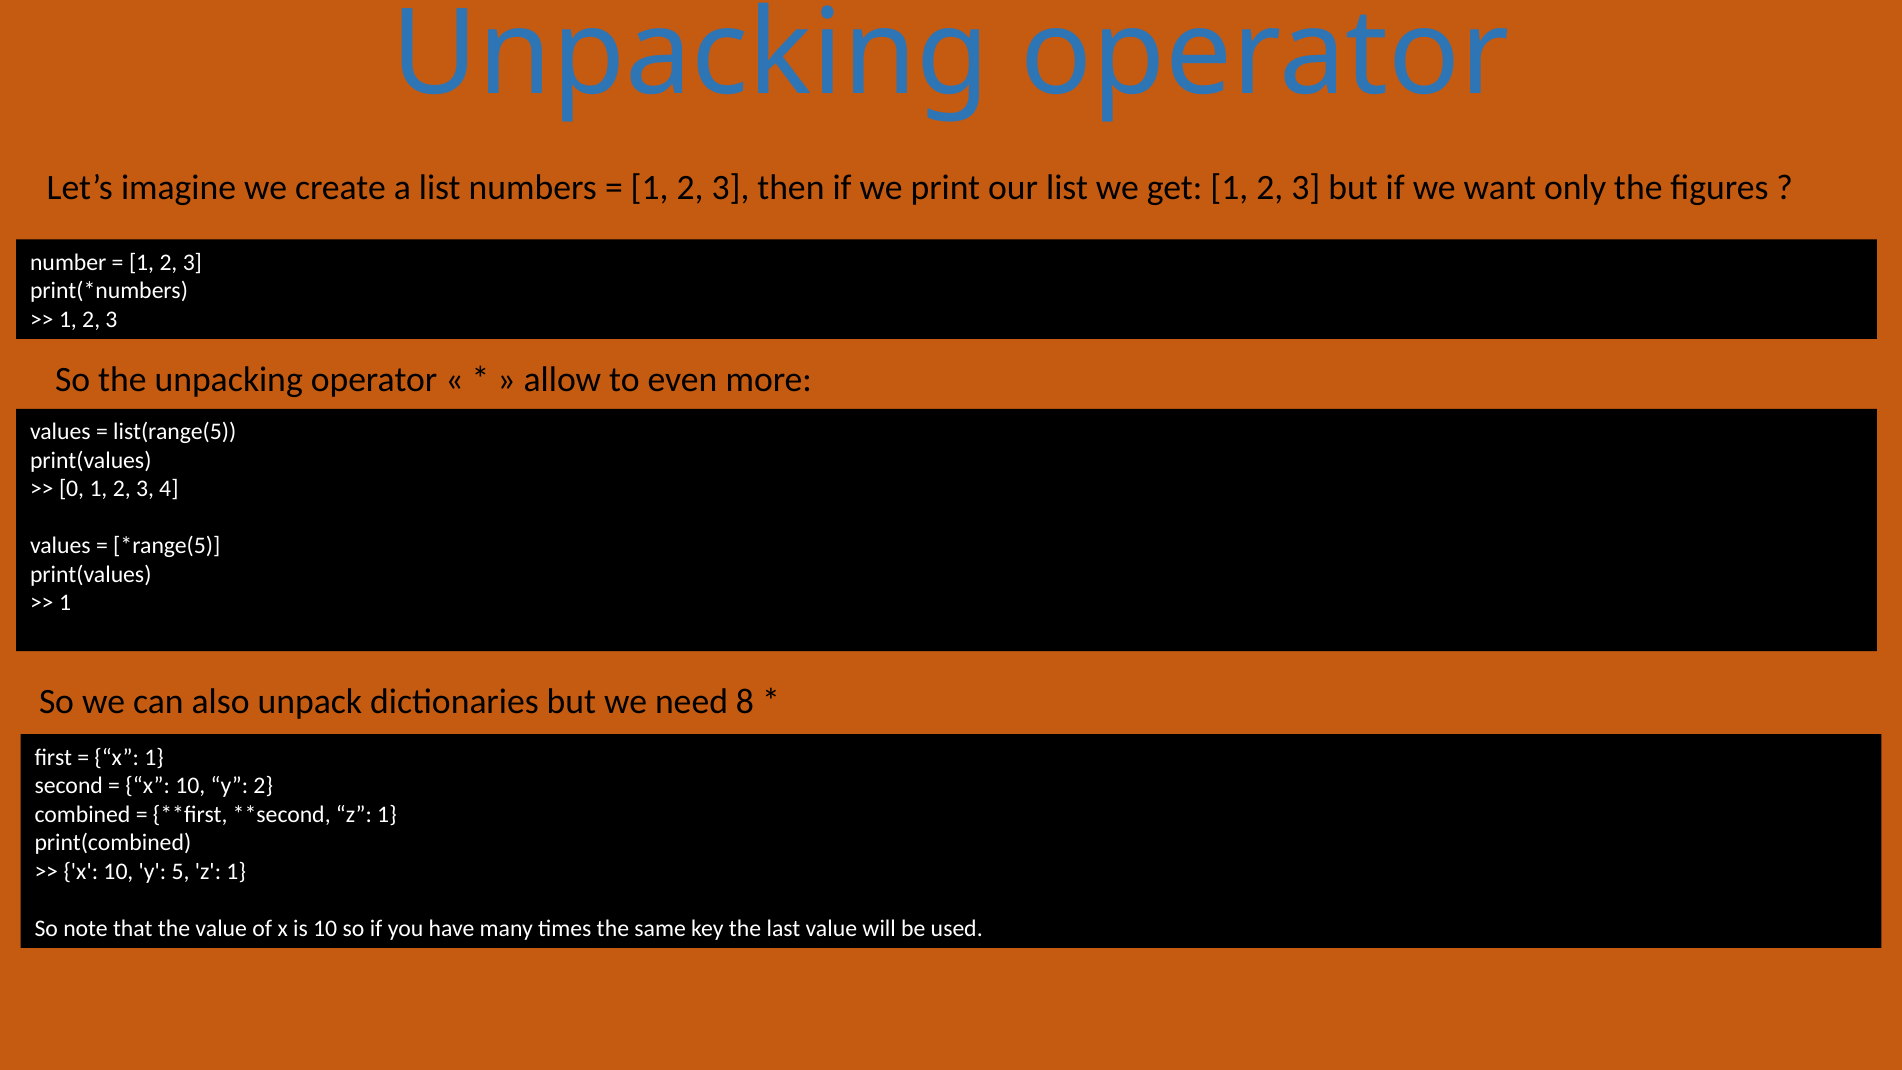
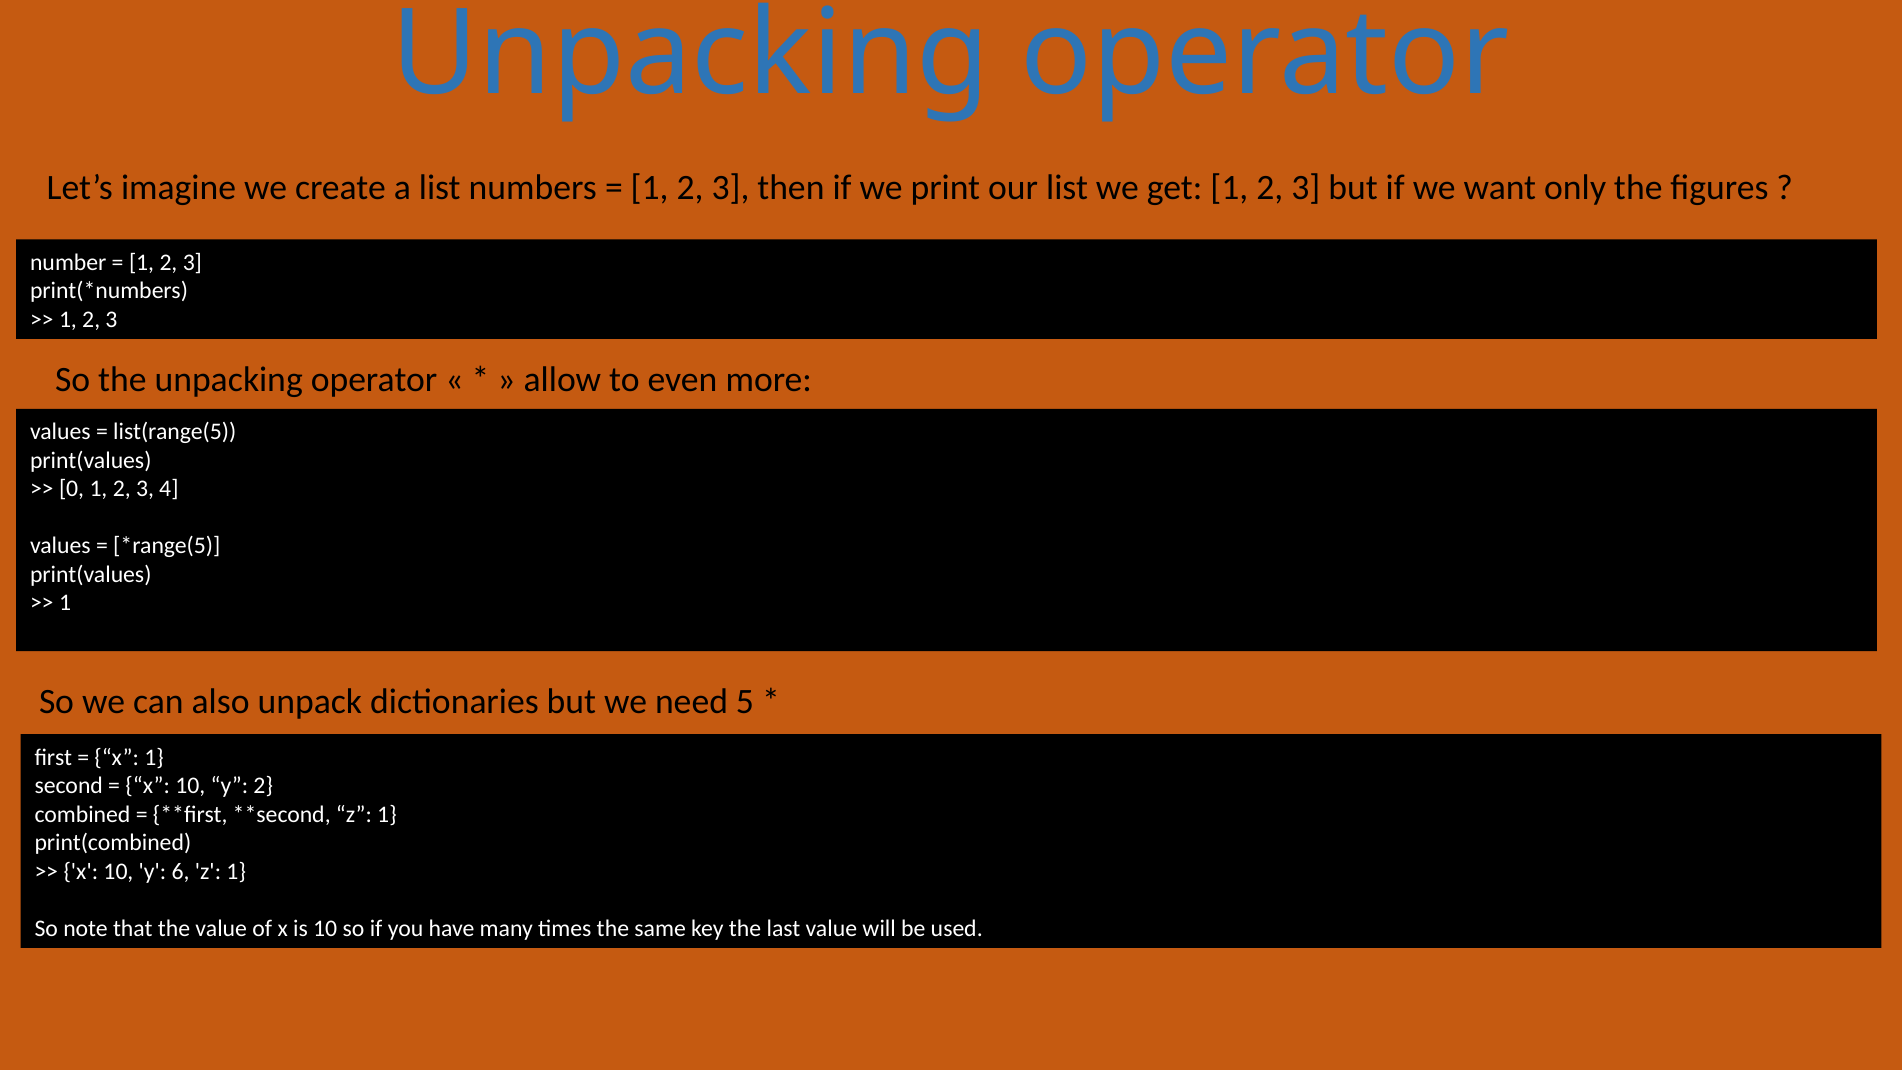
8: 8 -> 5
5: 5 -> 6
